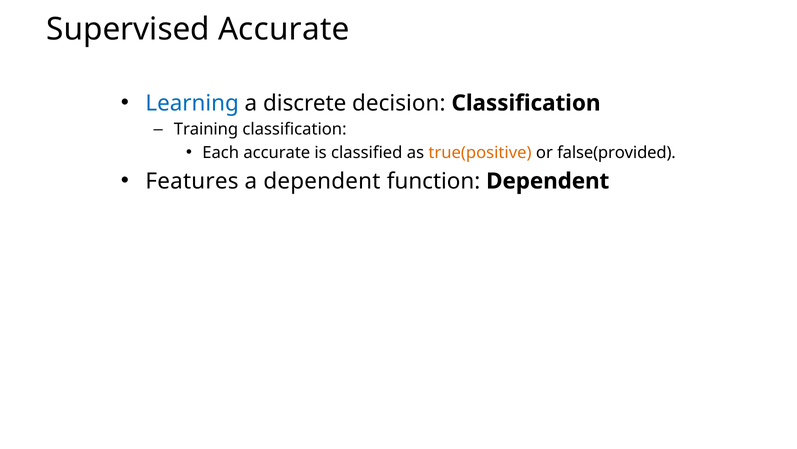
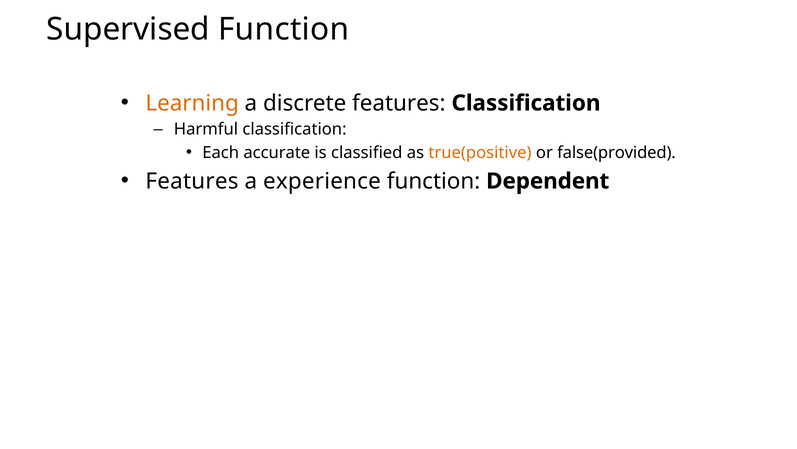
Supervised Accurate: Accurate -> Function
Learning colour: blue -> orange
discrete decision: decision -> features
Training: Training -> Harmful
a dependent: dependent -> experience
